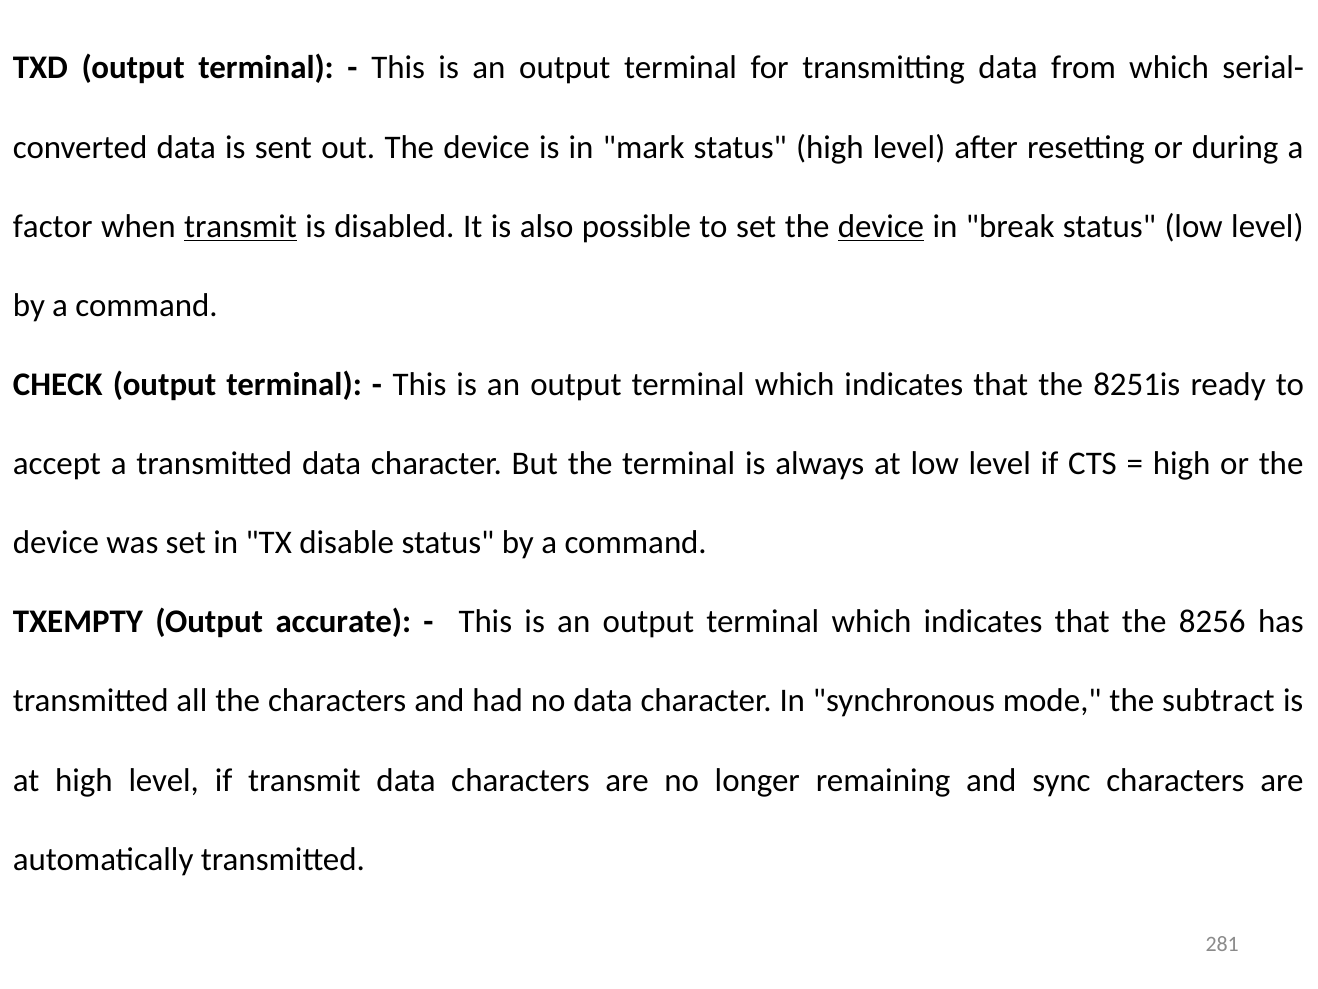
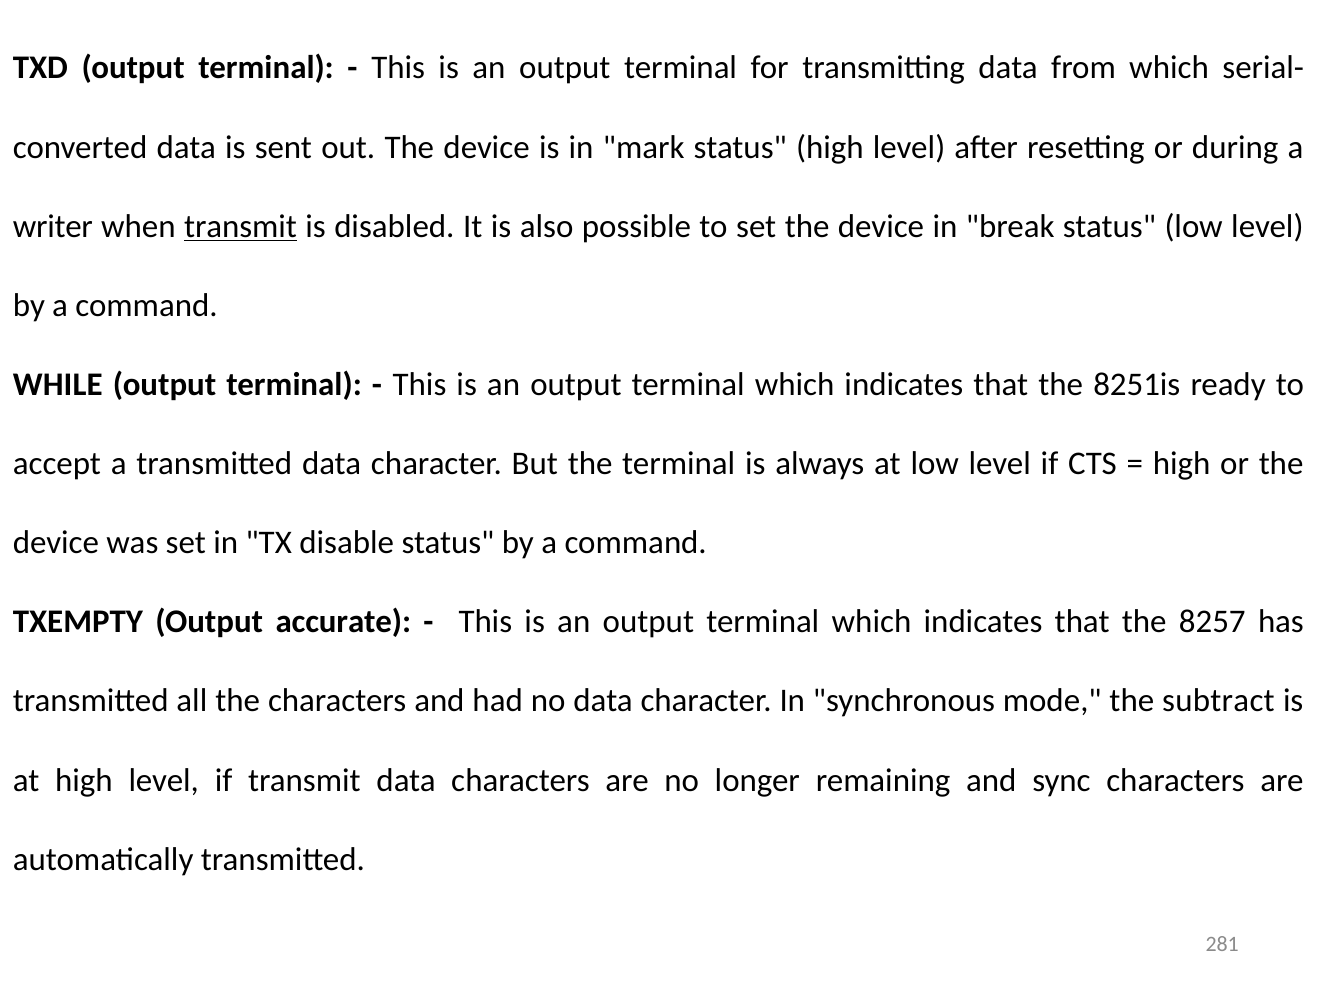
factor: factor -> writer
device at (881, 226) underline: present -> none
CHECK: CHECK -> WHILE
8256: 8256 -> 8257
